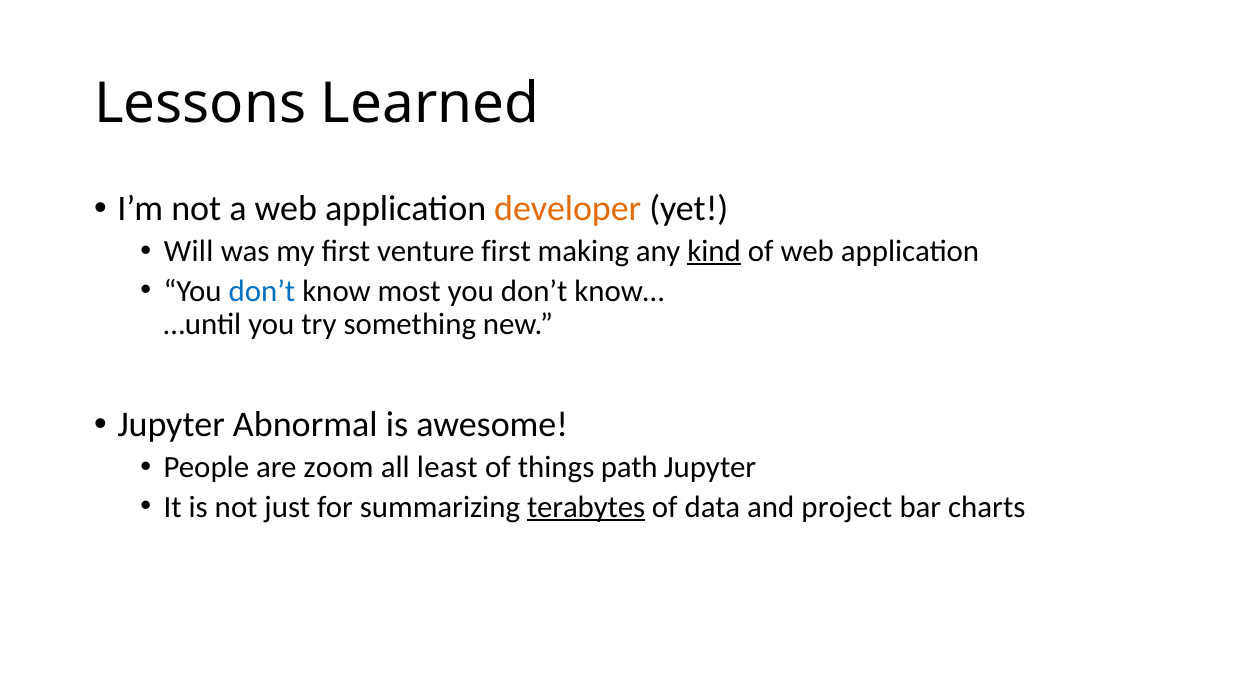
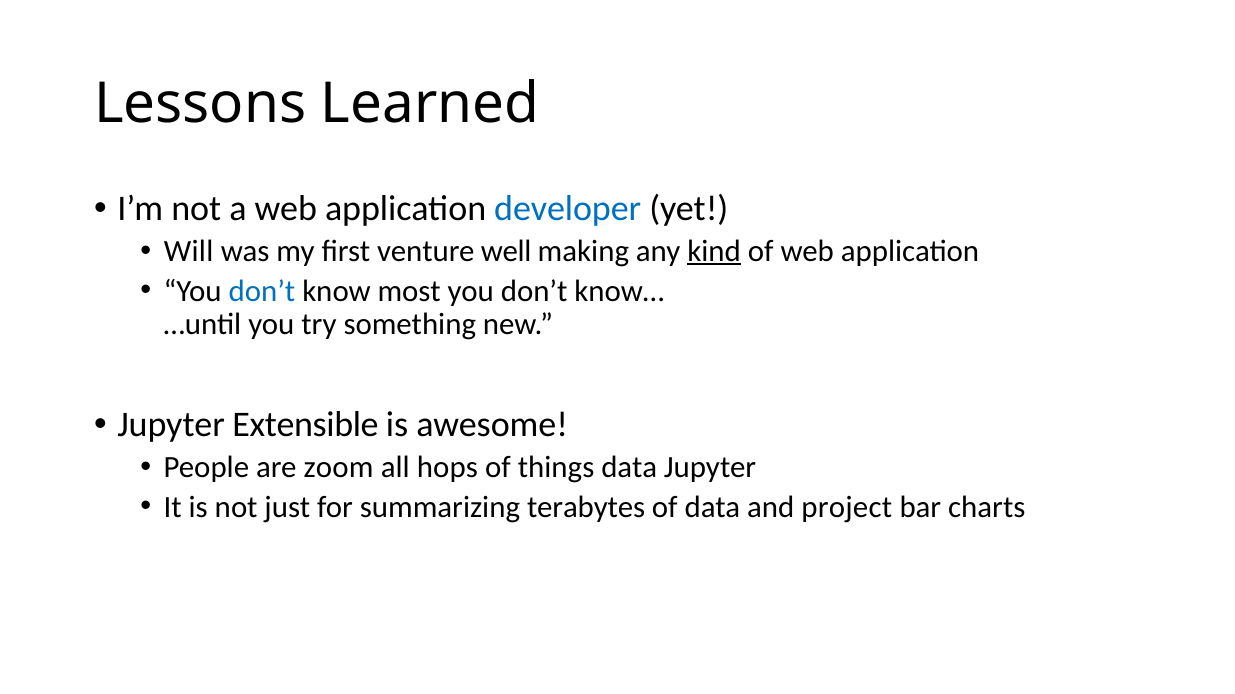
developer colour: orange -> blue
venture first: first -> well
Abnormal: Abnormal -> Extensible
least: least -> hops
things path: path -> data
terabytes underline: present -> none
